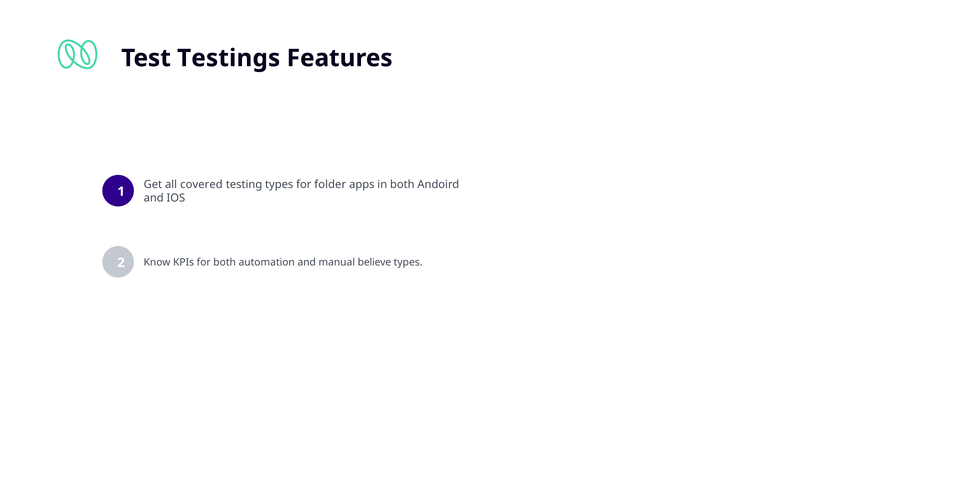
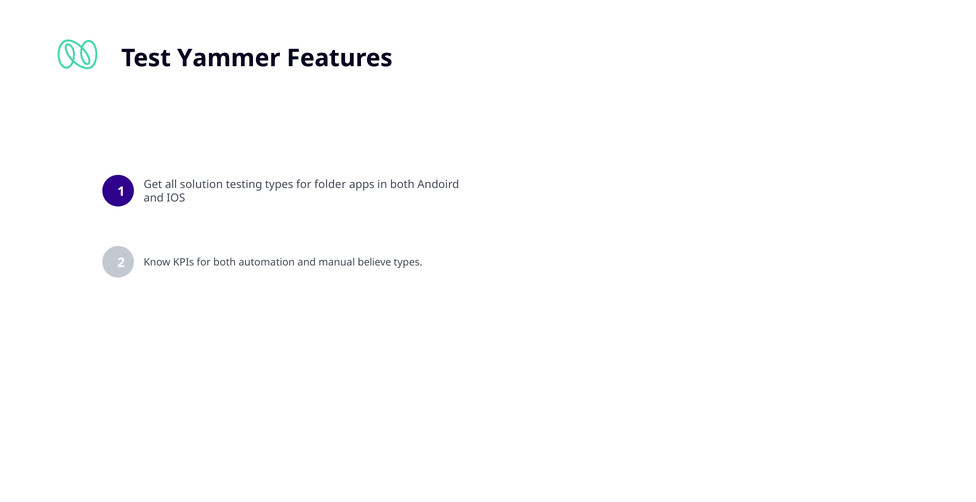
Testings: Testings -> Yammer
covered: covered -> solution
